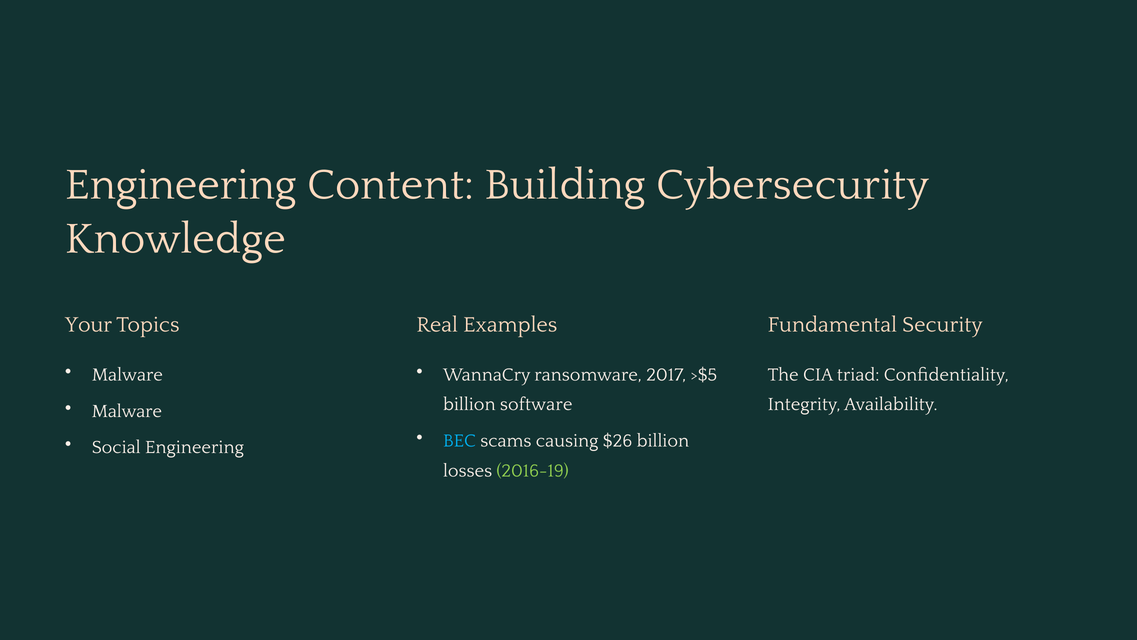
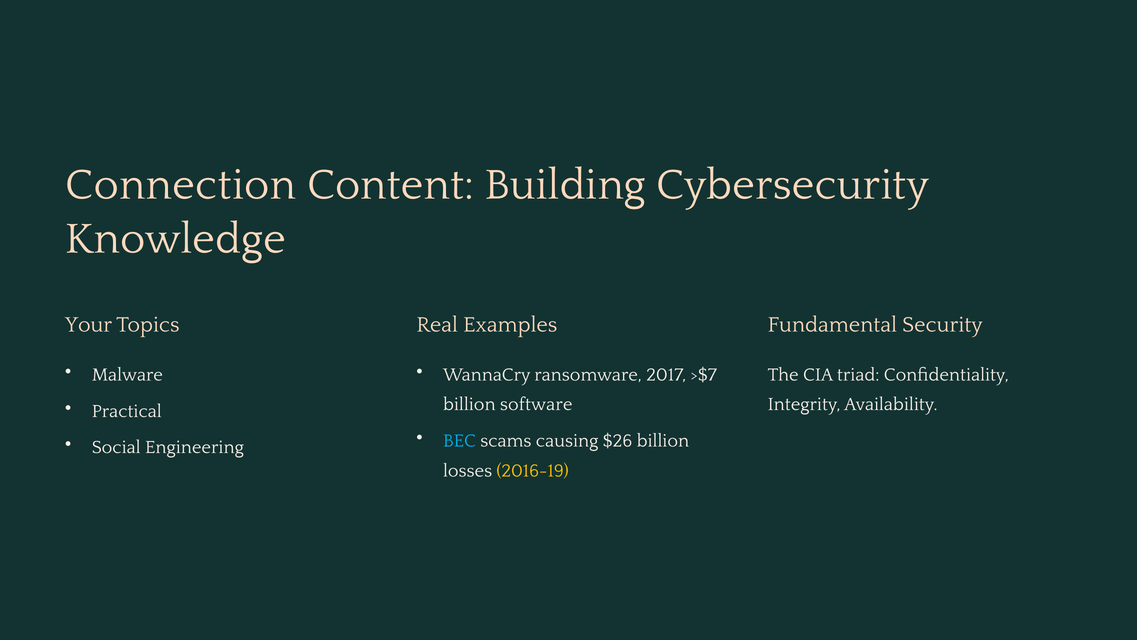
Engineering at (181, 184): Engineering -> Connection
>$5: >$5 -> >$7
Malware at (127, 411): Malware -> Practical
2016-19 colour: light green -> yellow
